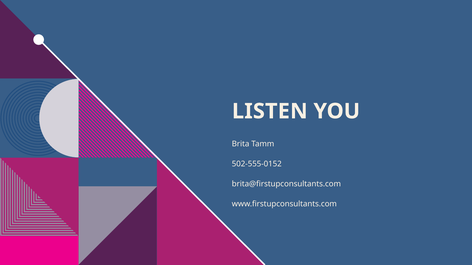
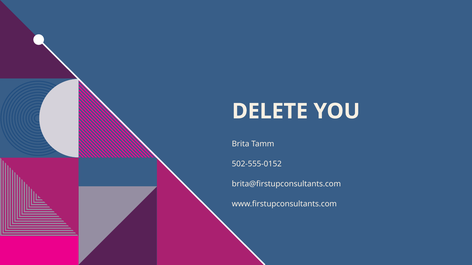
LISTEN: LISTEN -> DELETE
